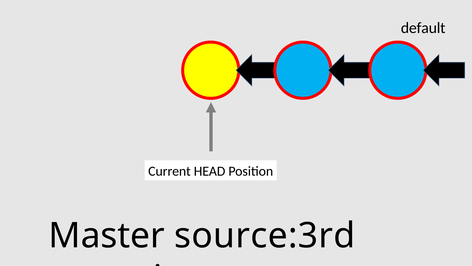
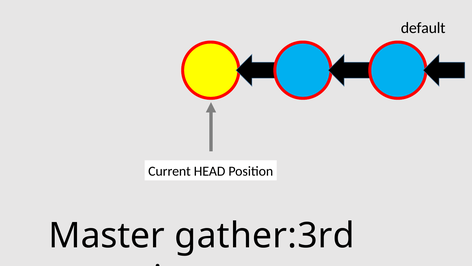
source:3rd: source:3rd -> gather:3rd
